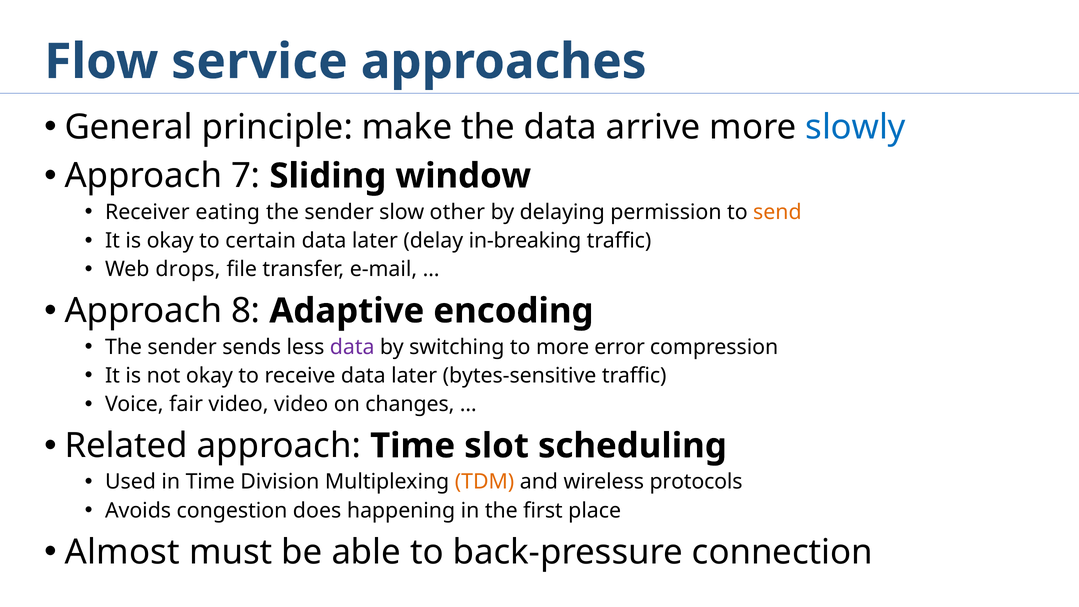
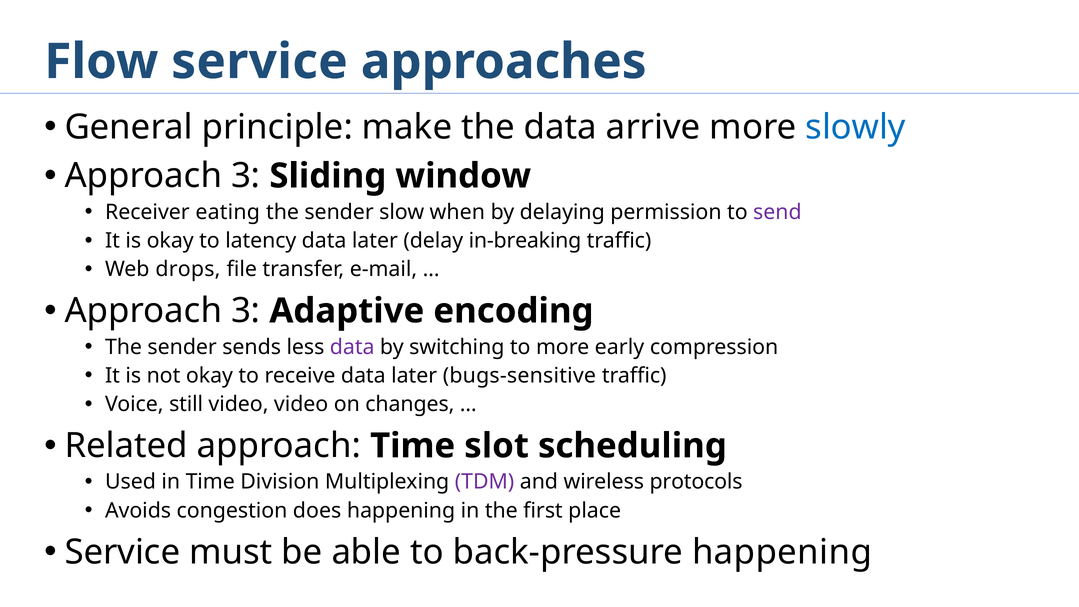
7 at (246, 176): 7 -> 3
other: other -> when
send colour: orange -> purple
certain: certain -> latency
8 at (246, 311): 8 -> 3
error: error -> early
bytes-sensitive: bytes-sensitive -> bugs-sensitive
fair: fair -> still
TDM colour: orange -> purple
Almost at (122, 552): Almost -> Service
back-pressure connection: connection -> happening
